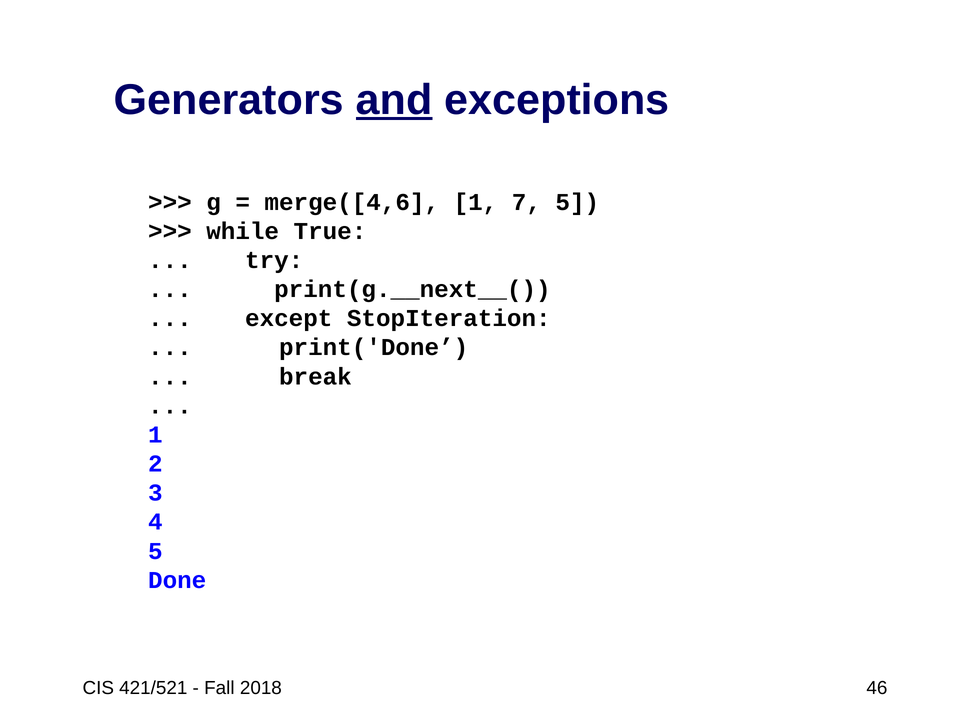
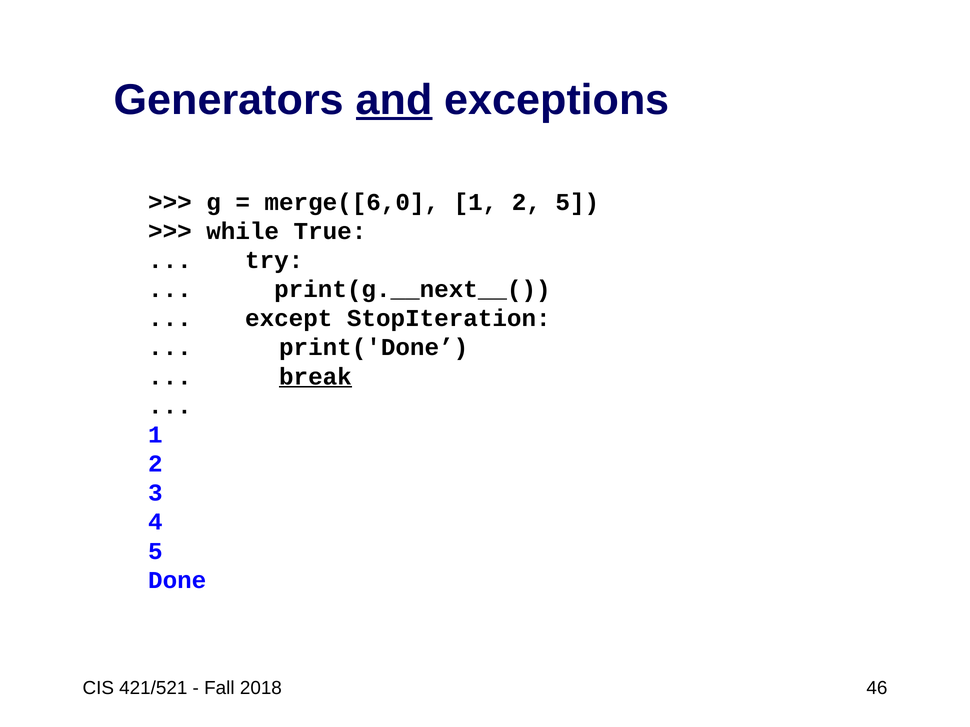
merge([4,6: merge([4,6 -> merge([6,0
7 at (526, 202): 7 -> 2
break underline: none -> present
